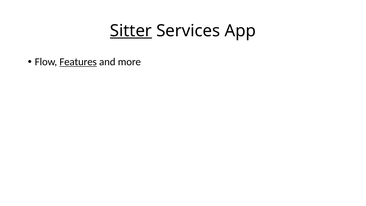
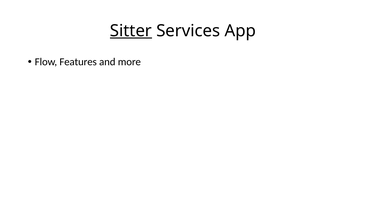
Features underline: present -> none
